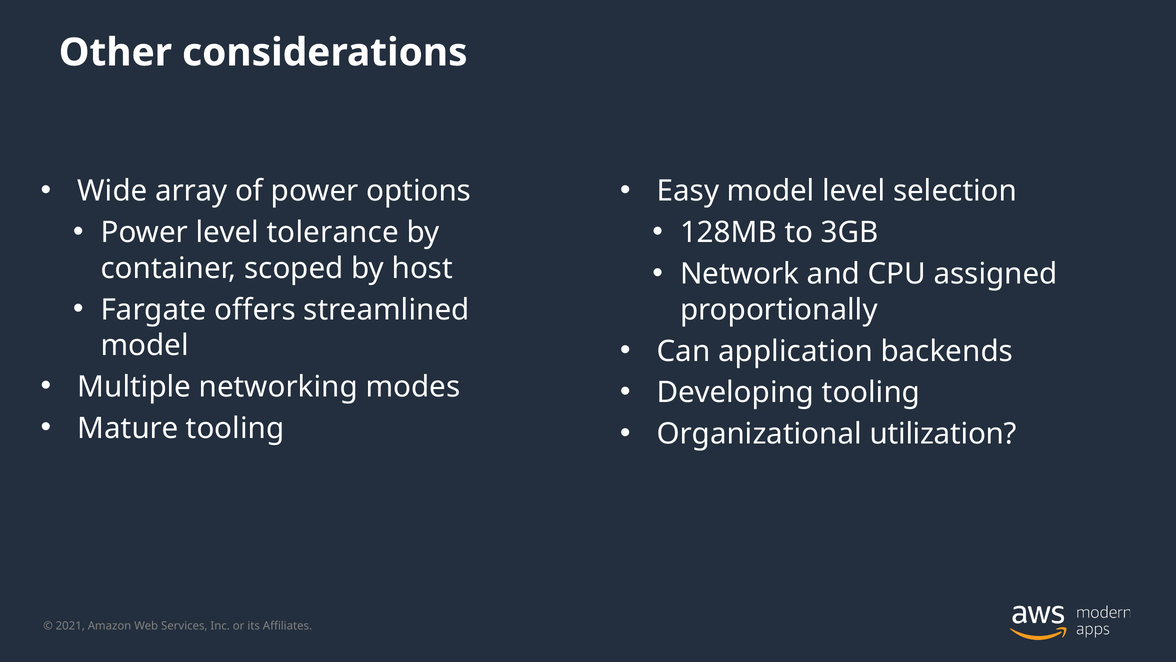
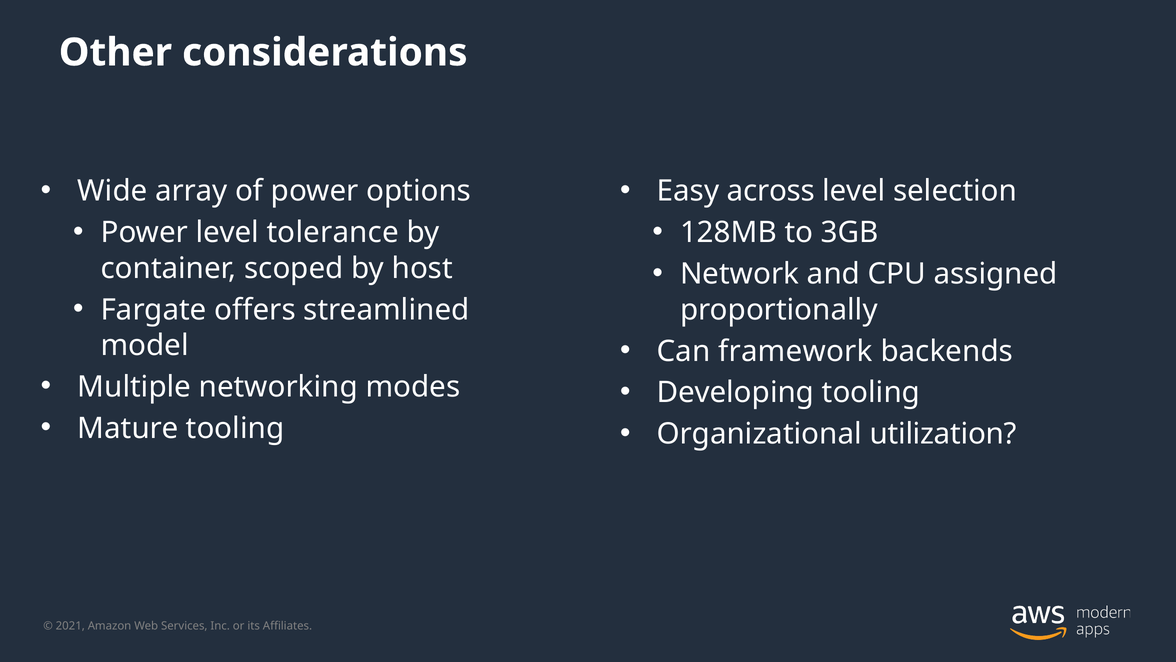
Easy model: model -> across
application: application -> framework
